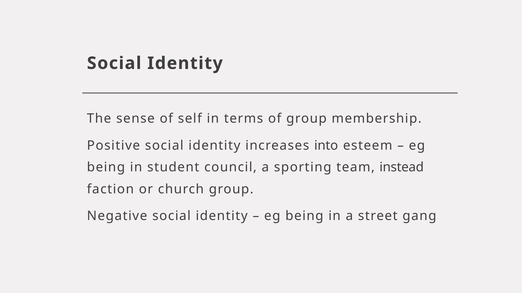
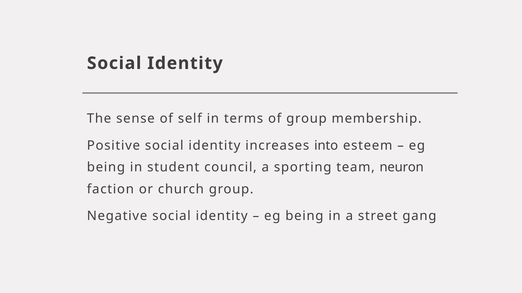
instead: instead -> neuron
